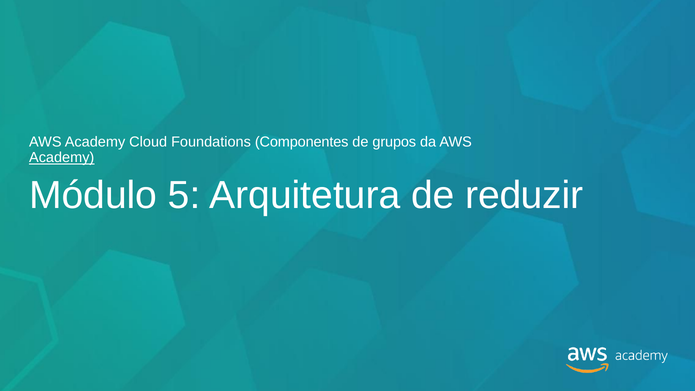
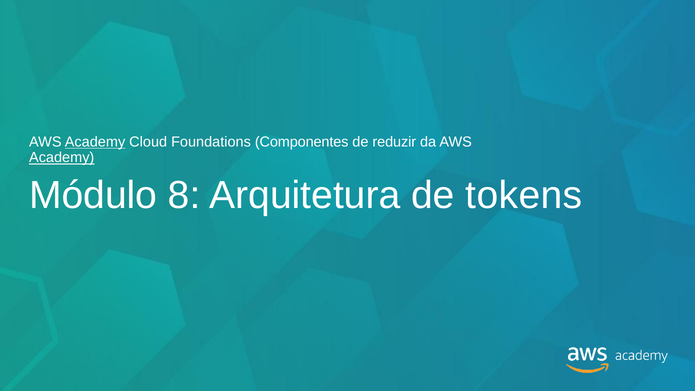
Academy at (95, 142) underline: none -> present
grupos: grupos -> reduzir
5: 5 -> 8
reduzir: reduzir -> tokens
